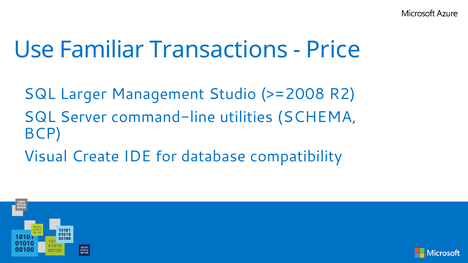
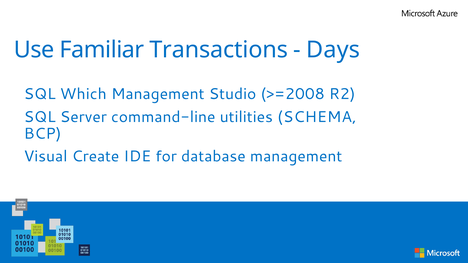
Price: Price -> Days
Larger: Larger -> Which
database compatibility: compatibility -> management
